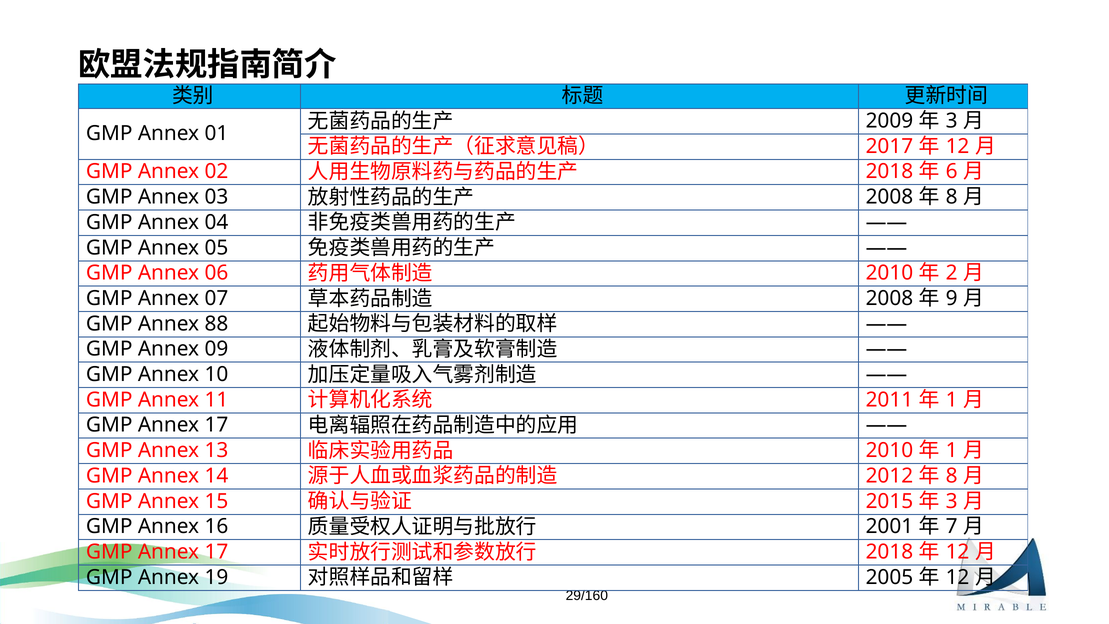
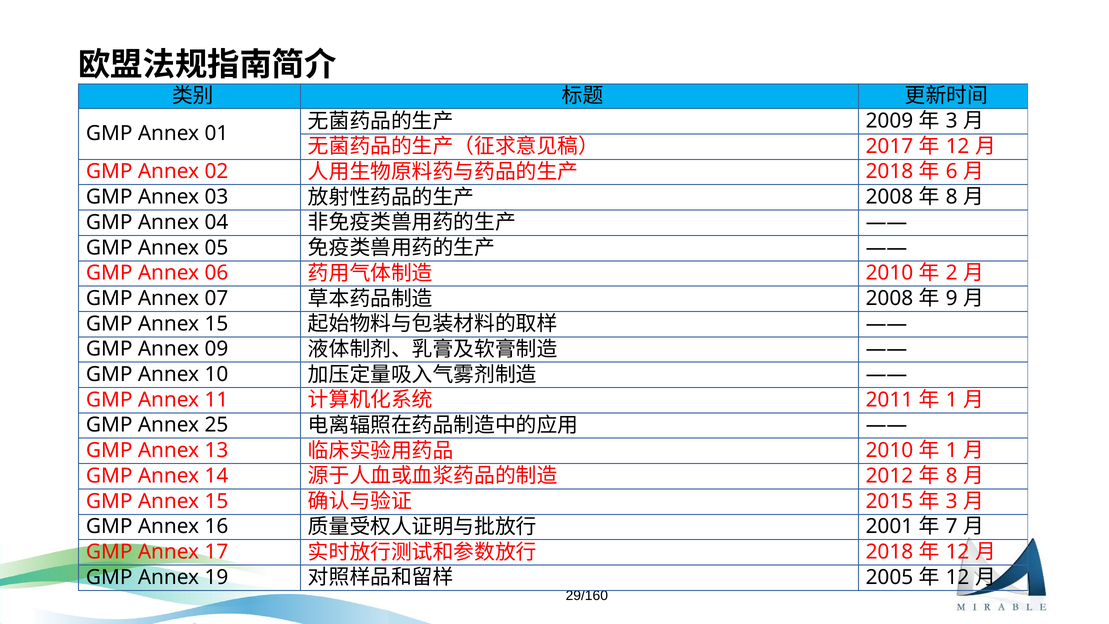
88 at (216, 324): 88 -> 15
17 at (216, 425): 17 -> 25
